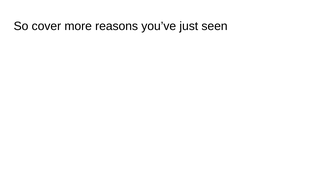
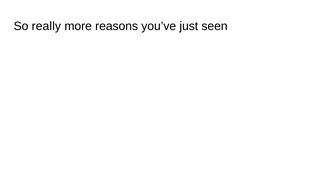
cover: cover -> really
